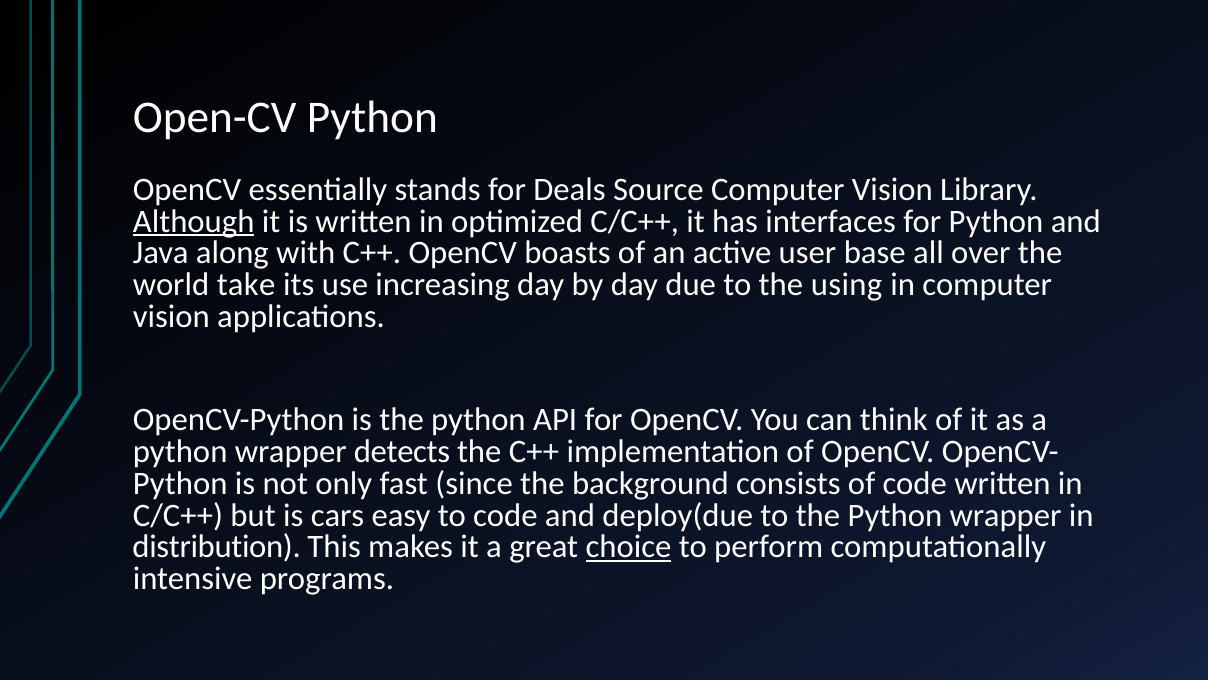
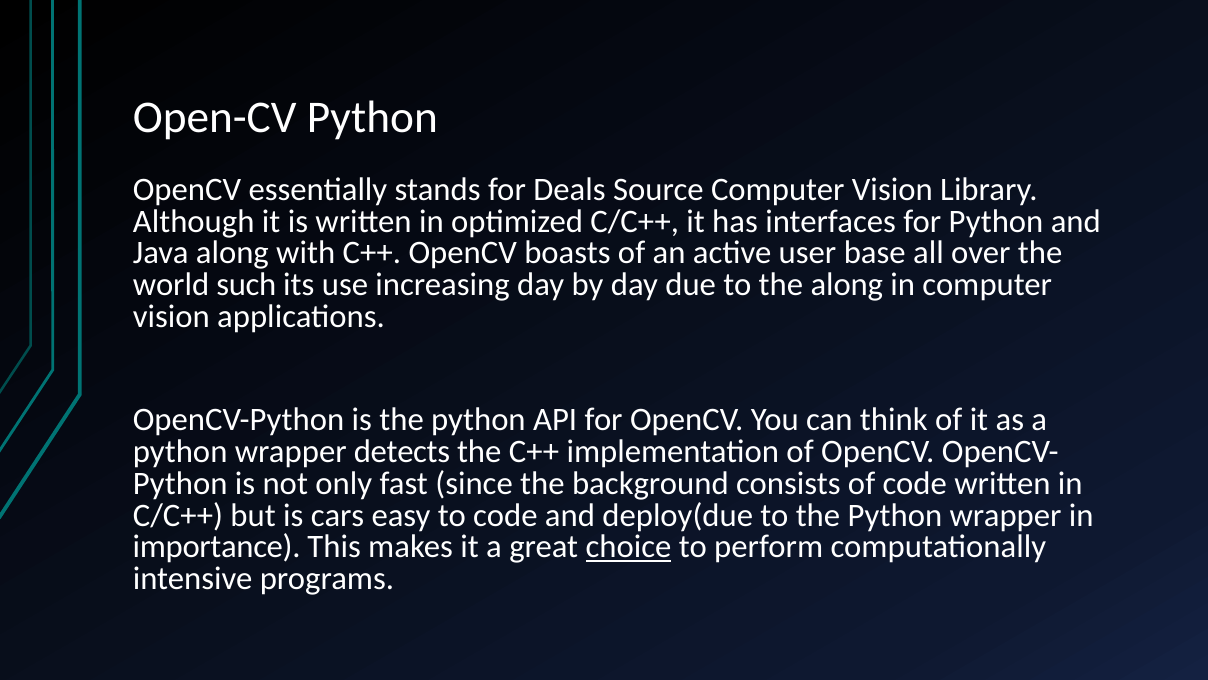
Although underline: present -> none
take: take -> such
the using: using -> along
distribution: distribution -> importance
